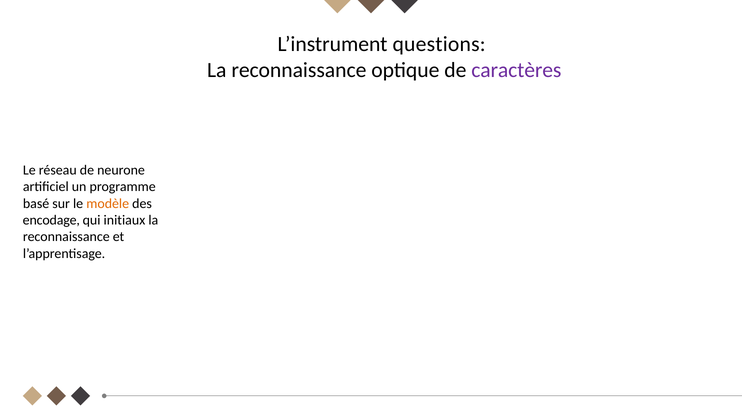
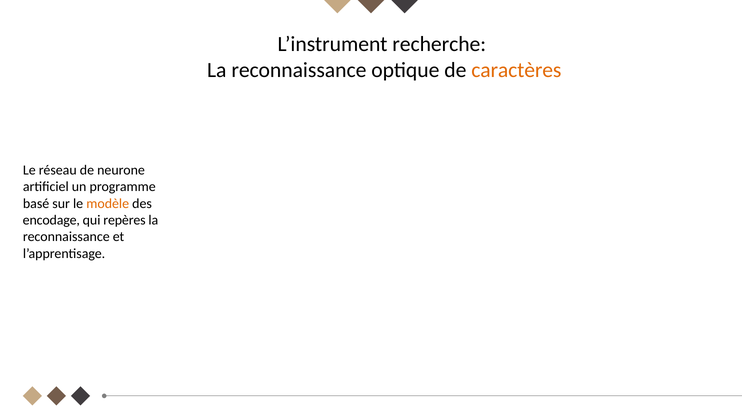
questions: questions -> recherche
caractères colour: purple -> orange
initiaux: initiaux -> repères
